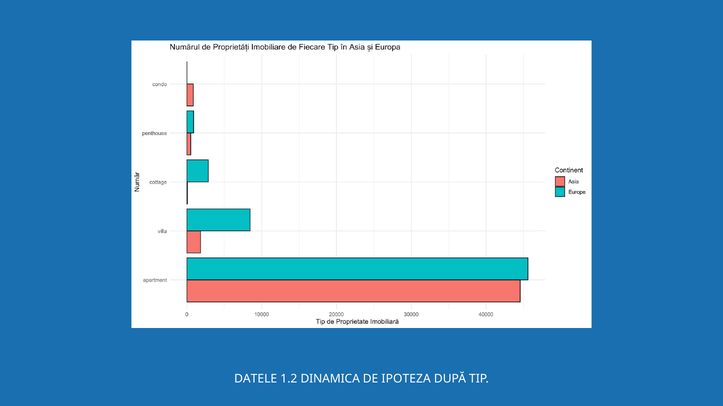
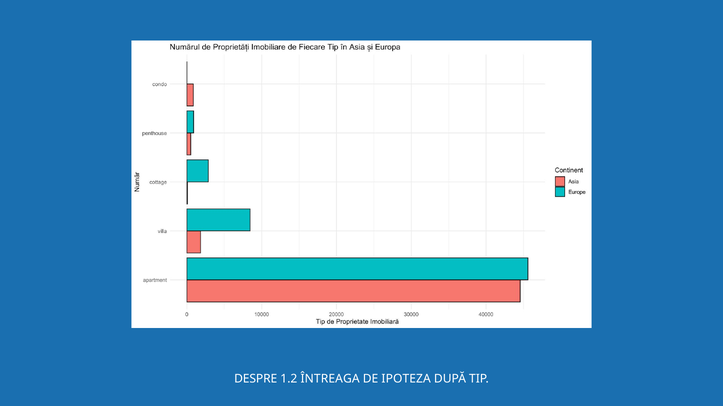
DATELE: DATELE -> DESPRE
DINAMICA: DINAMICA -> ÎNTREAGA
